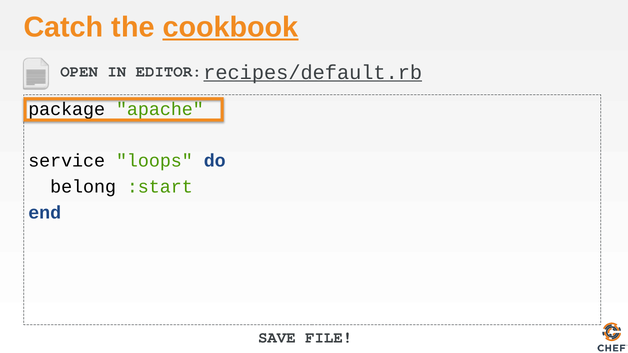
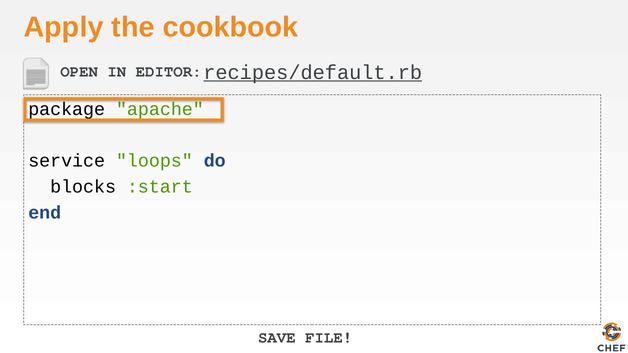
Catch: Catch -> Apply
cookbook underline: present -> none
belong: belong -> blocks
